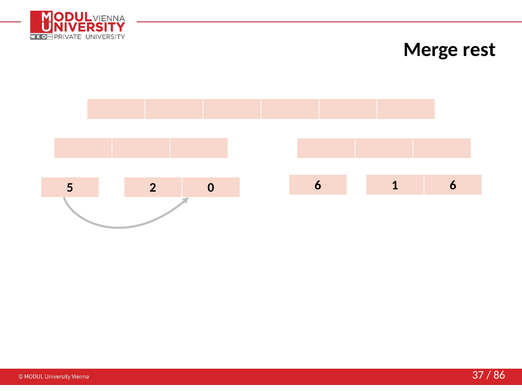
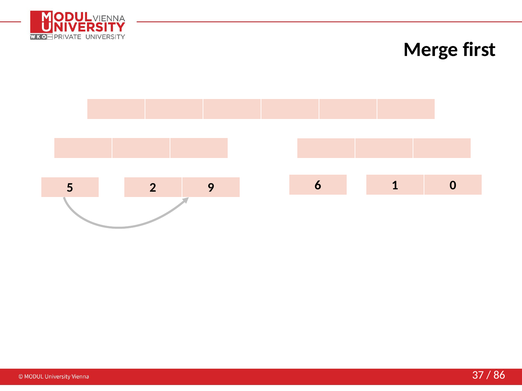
rest: rest -> first
0: 0 -> 9
1 6: 6 -> 0
